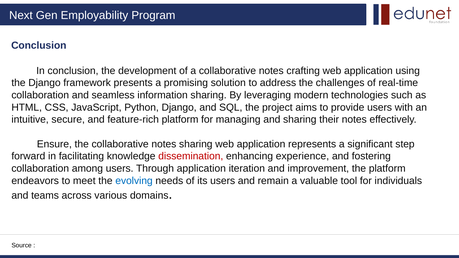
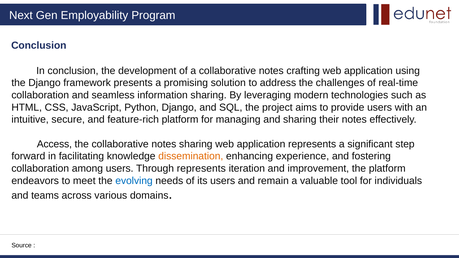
Ensure: Ensure -> Access
dissemination colour: red -> orange
Through application: application -> represents
